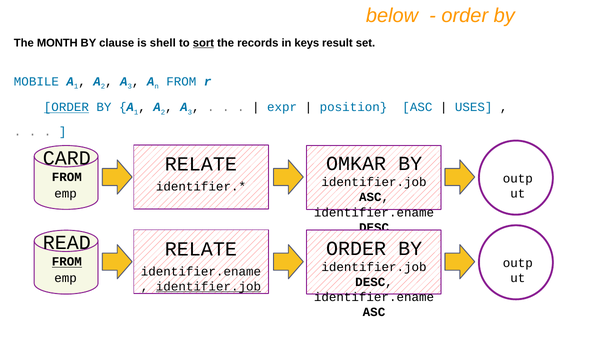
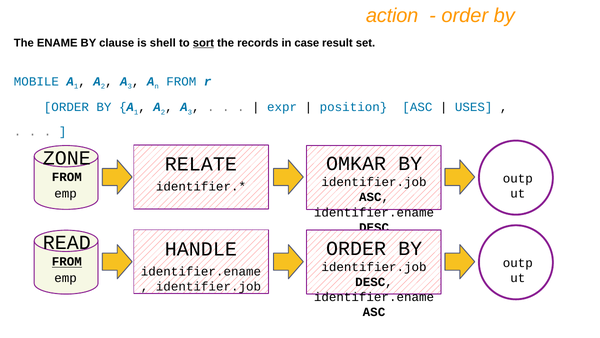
below: below -> action
MONTH: MONTH -> ENAME
keys: keys -> case
ORDER at (66, 107) underline: present -> none
CARD: CARD -> ZONE
RELATE at (201, 249): RELATE -> HANDLE
identifier.job at (208, 286) underline: present -> none
